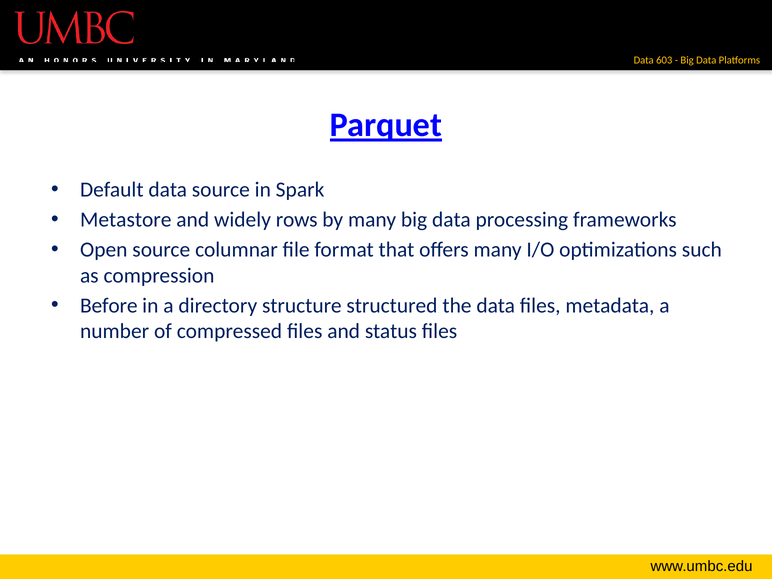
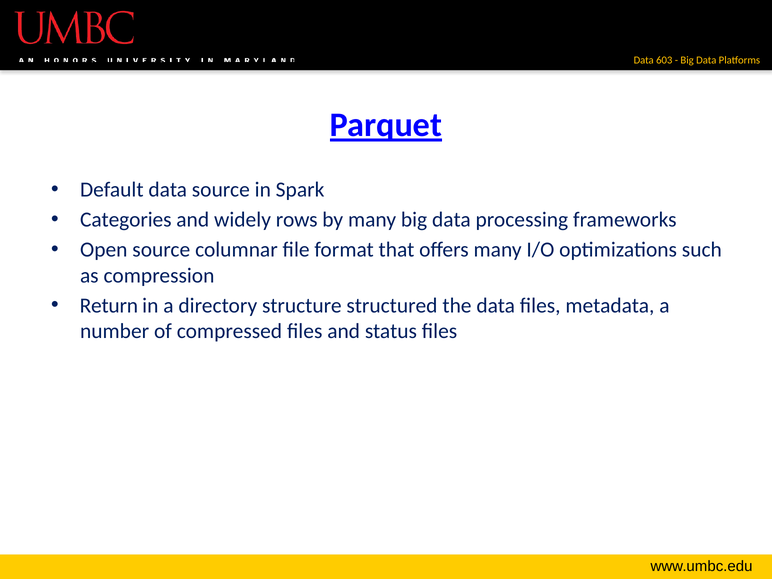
Metastore: Metastore -> Categories
Before: Before -> Return
